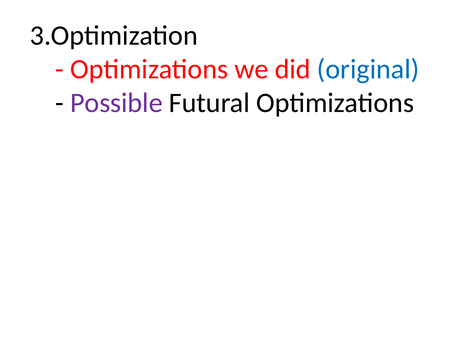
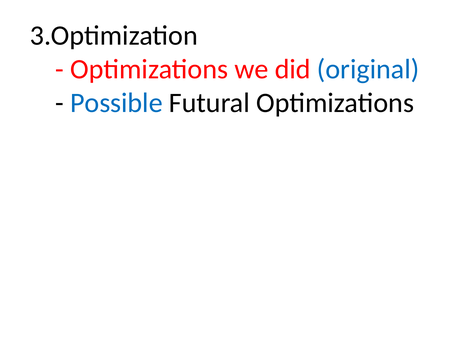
Possible colour: purple -> blue
